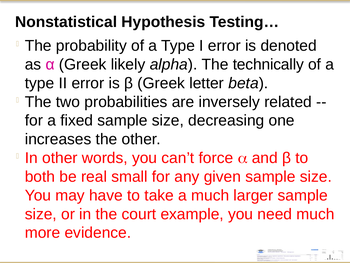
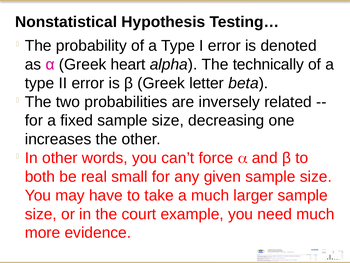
likely: likely -> heart
